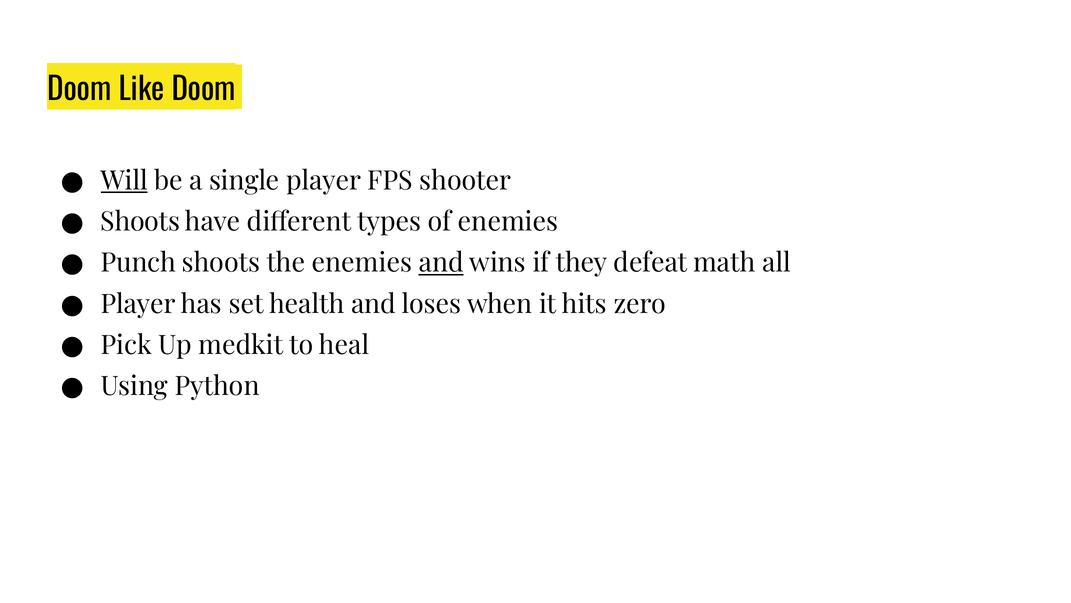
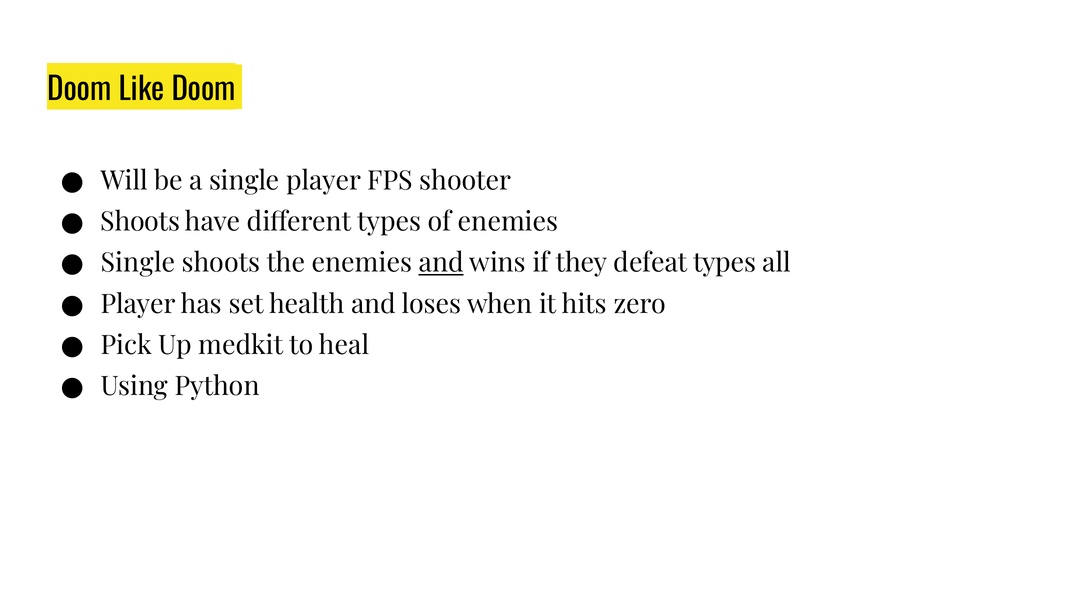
Will underline: present -> none
Punch at (138, 263): Punch -> Single
defeat math: math -> types
